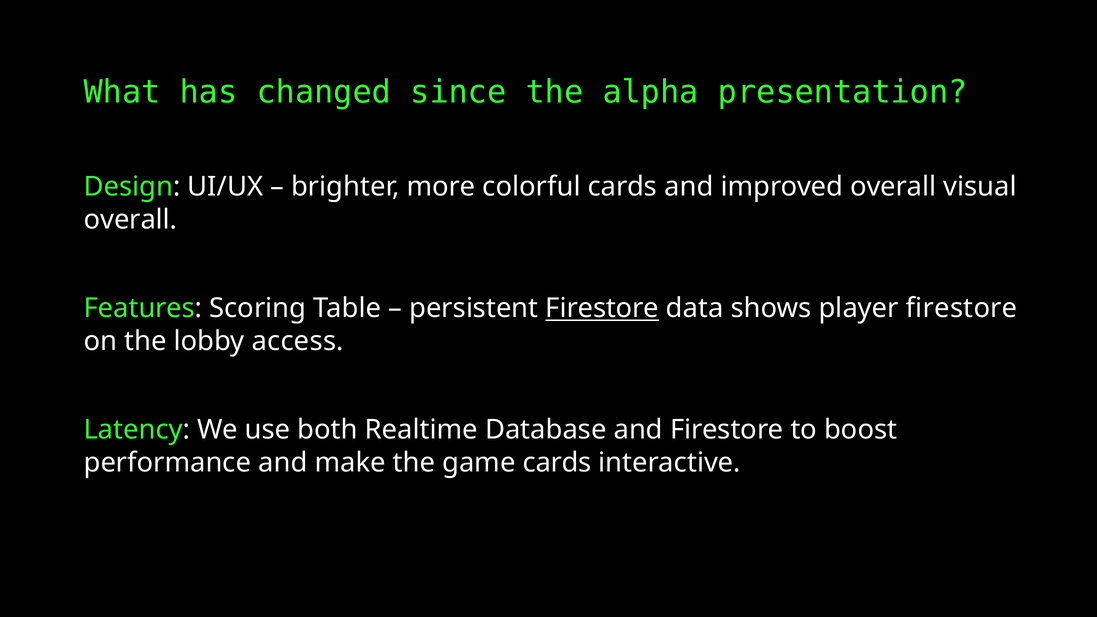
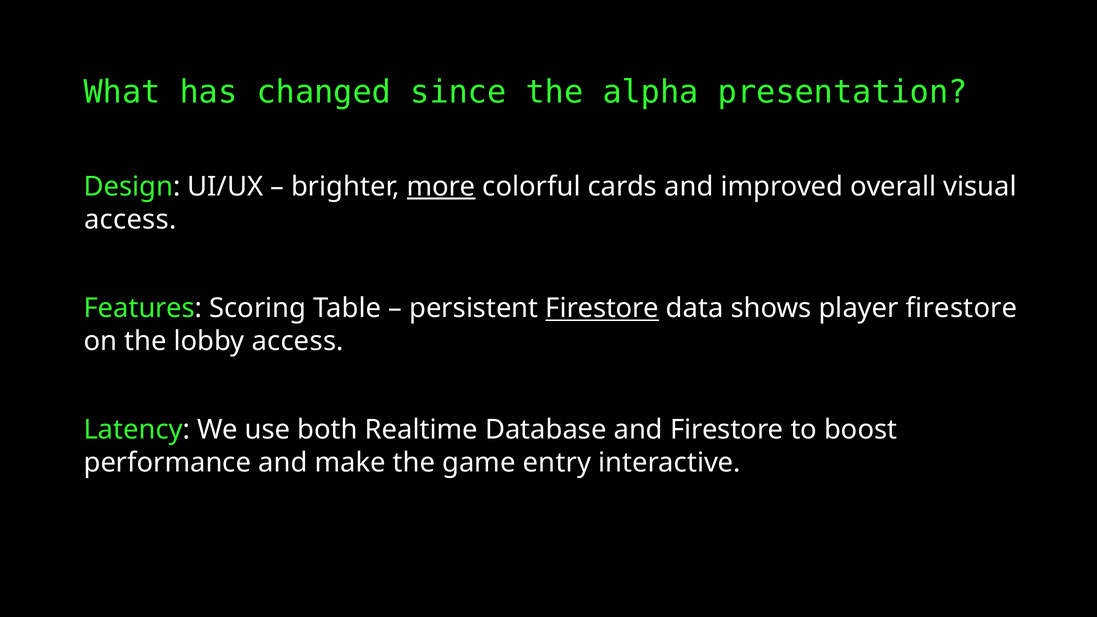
more underline: none -> present
overall at (130, 220): overall -> access
game cards: cards -> entry
